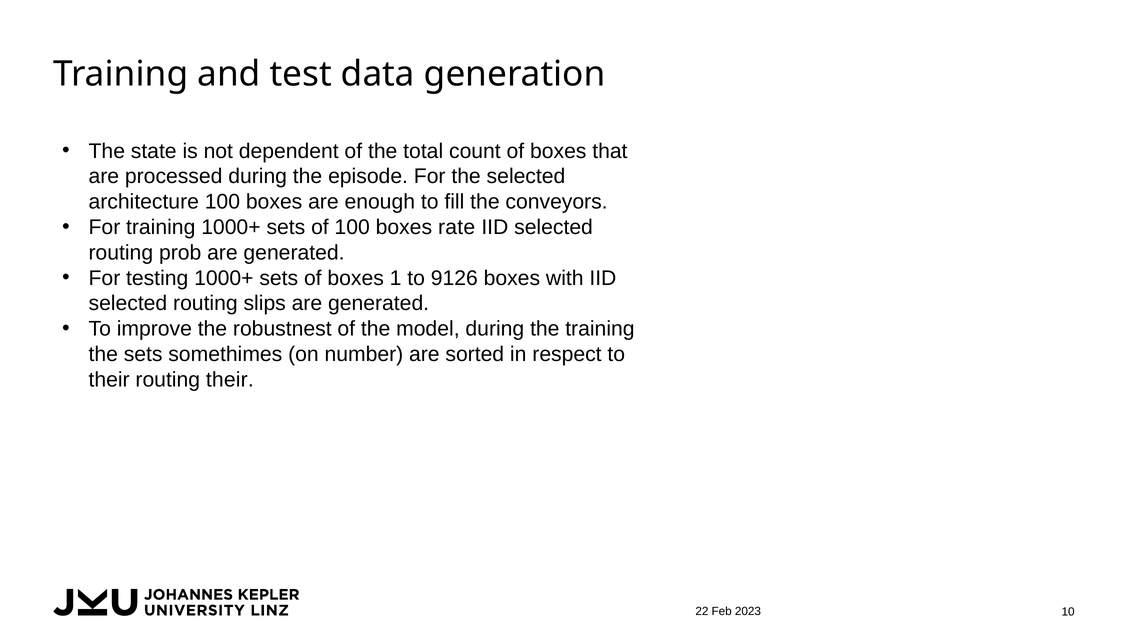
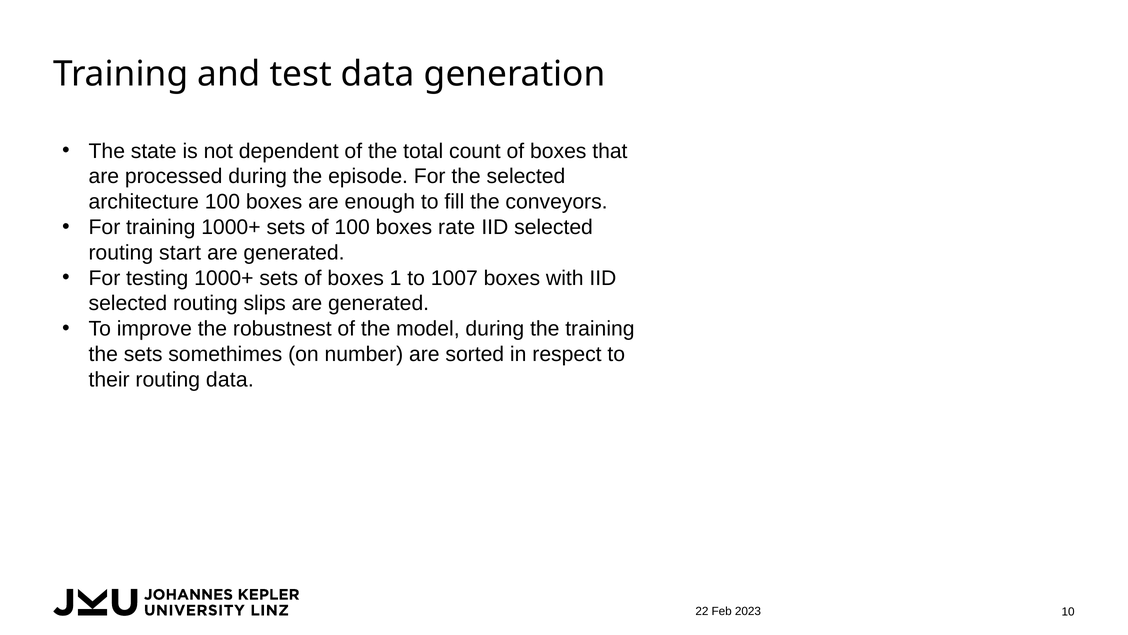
prob: prob -> start
9126: 9126 -> 1007
routing their: their -> data
